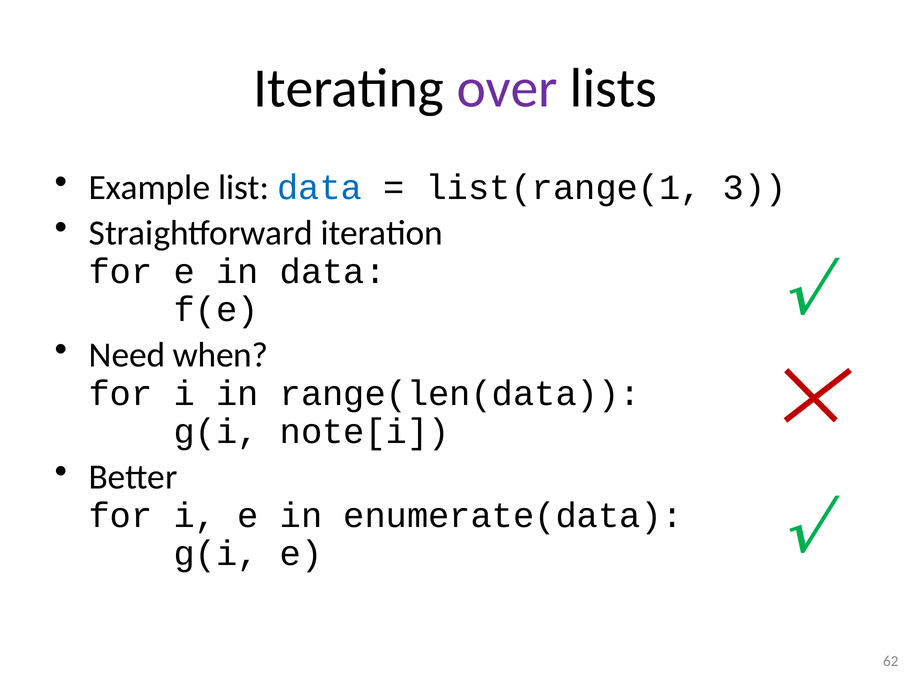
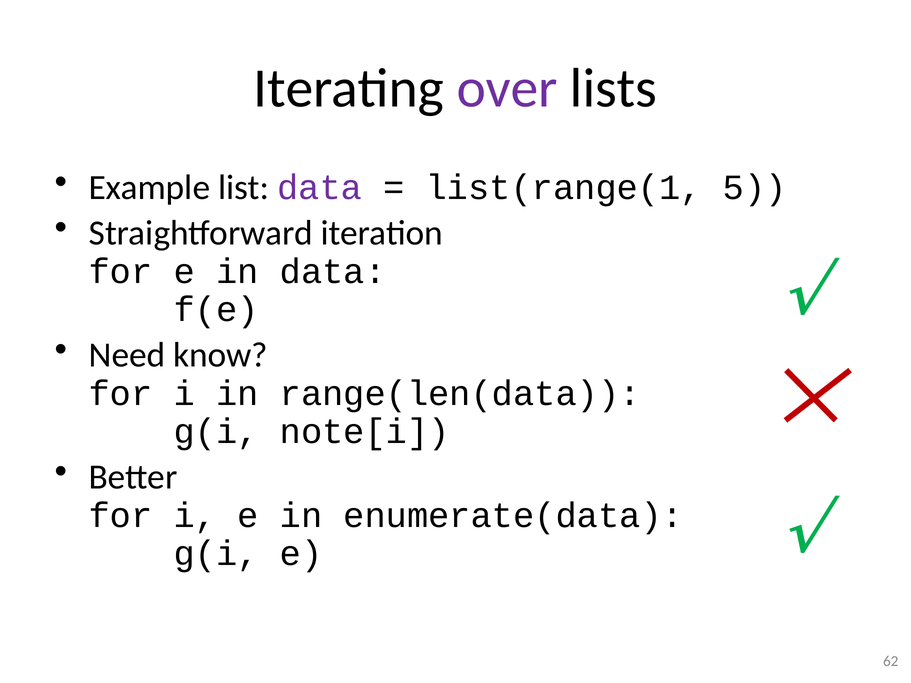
data at (320, 188) colour: blue -> purple
3: 3 -> 5
when: when -> know
